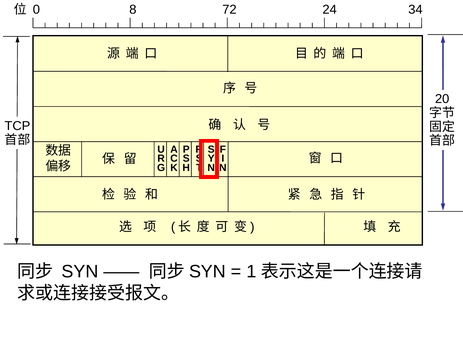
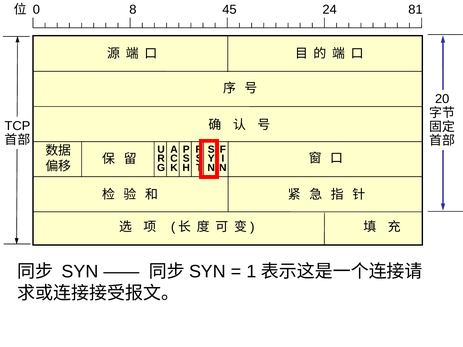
72: 72 -> 45
34: 34 -> 81
